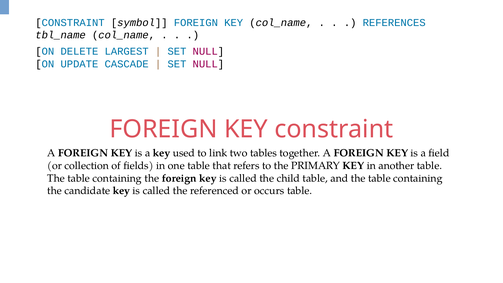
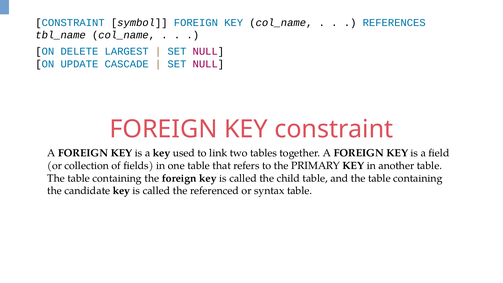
occurs: occurs -> syntax
